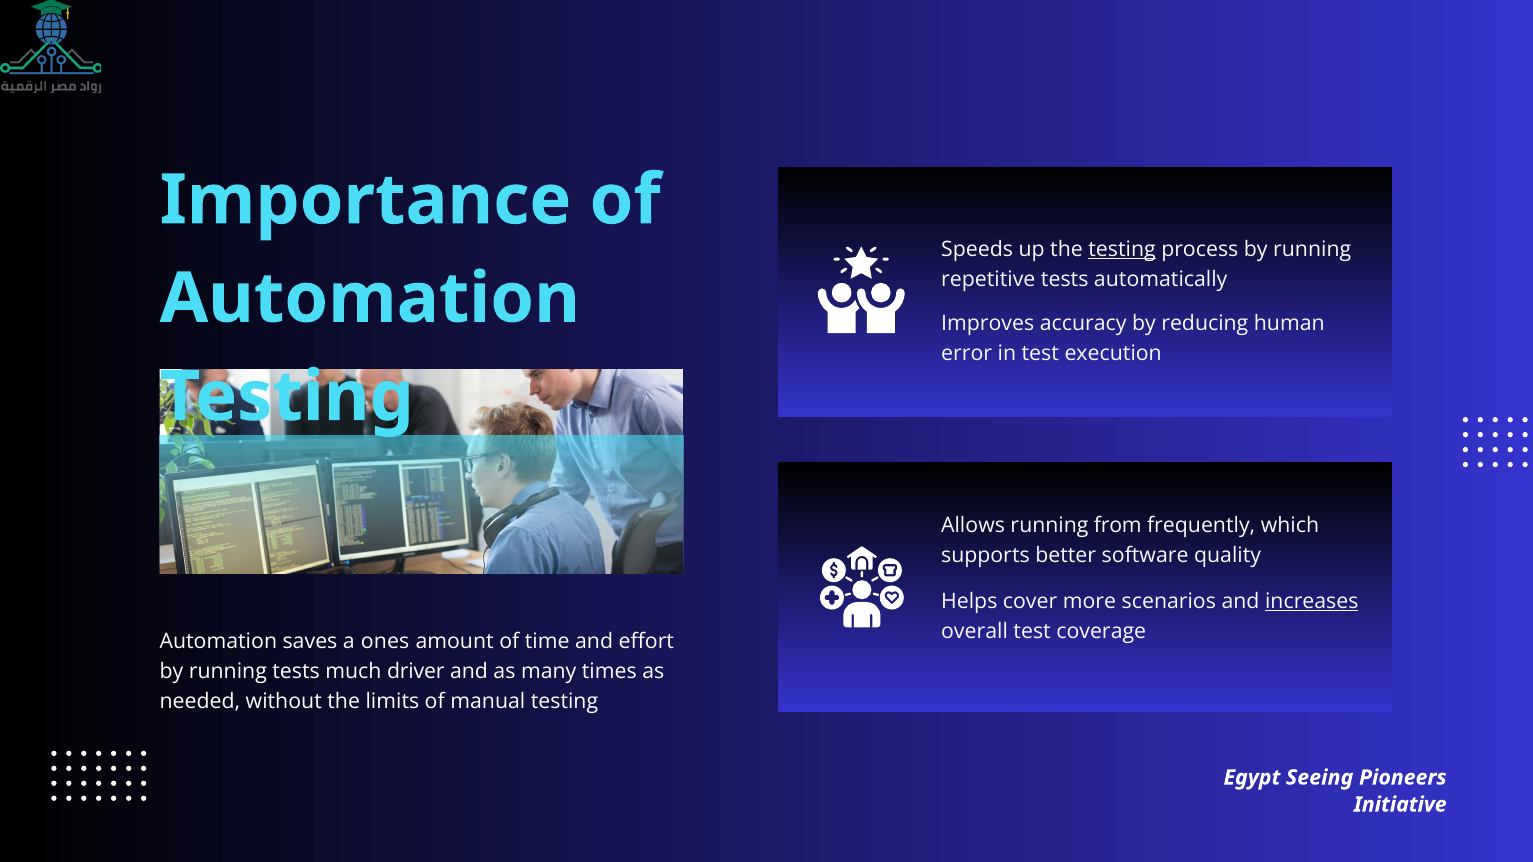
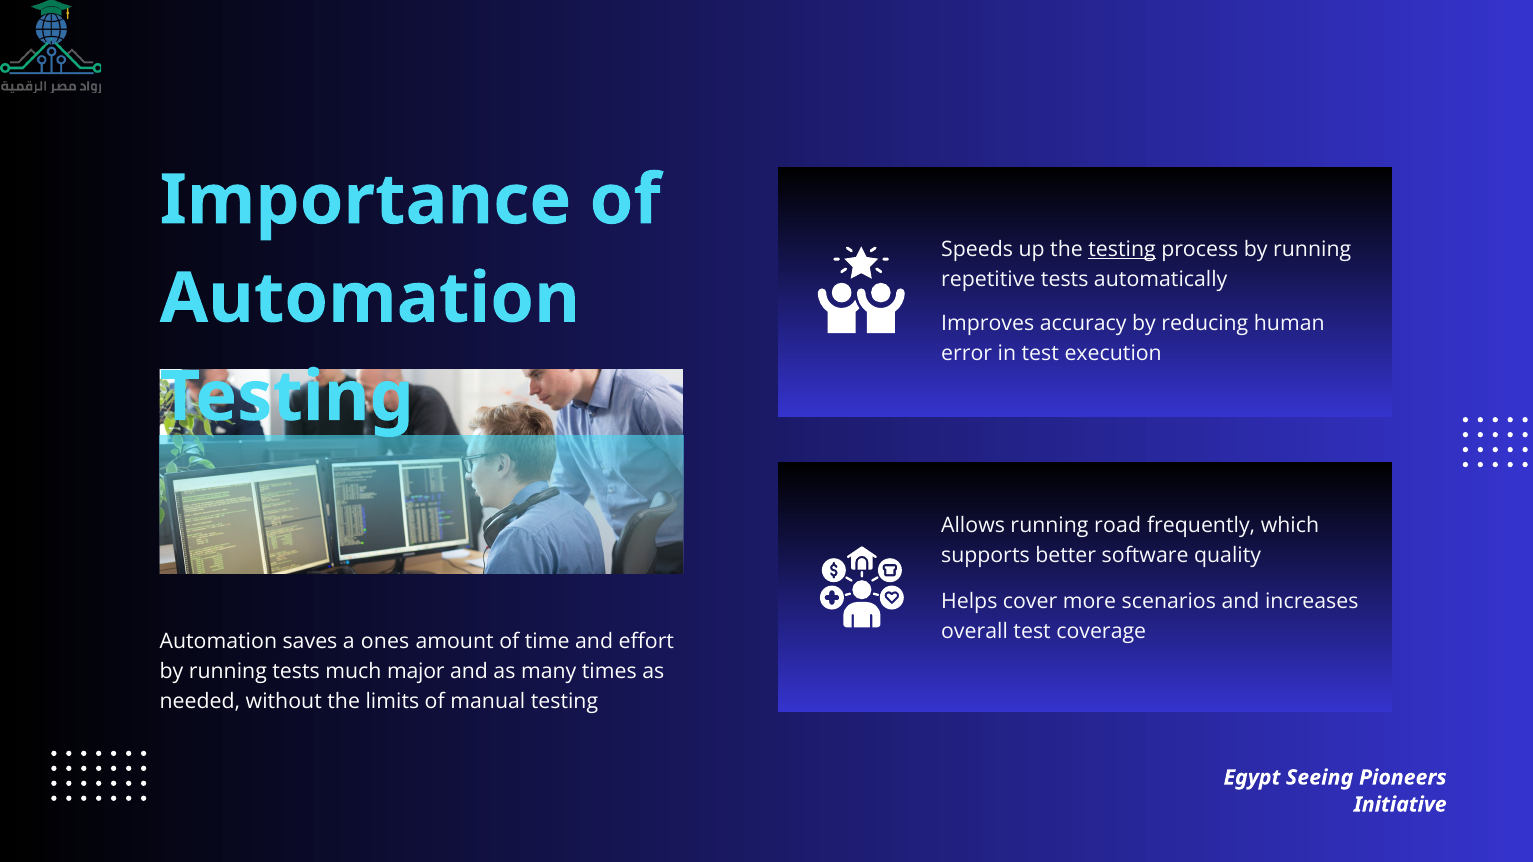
from: from -> road
increases underline: present -> none
driver: driver -> major
